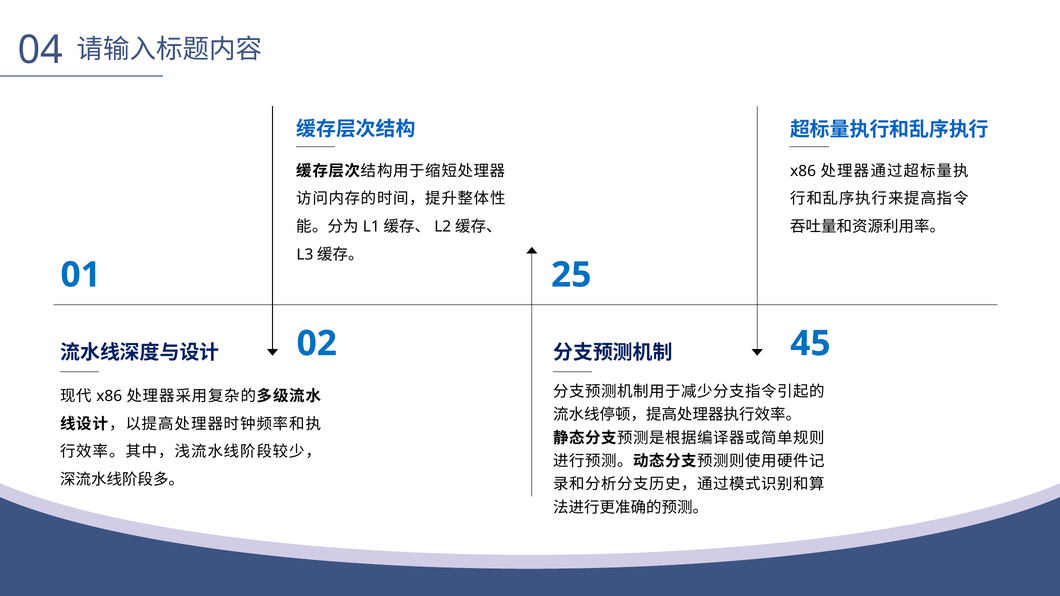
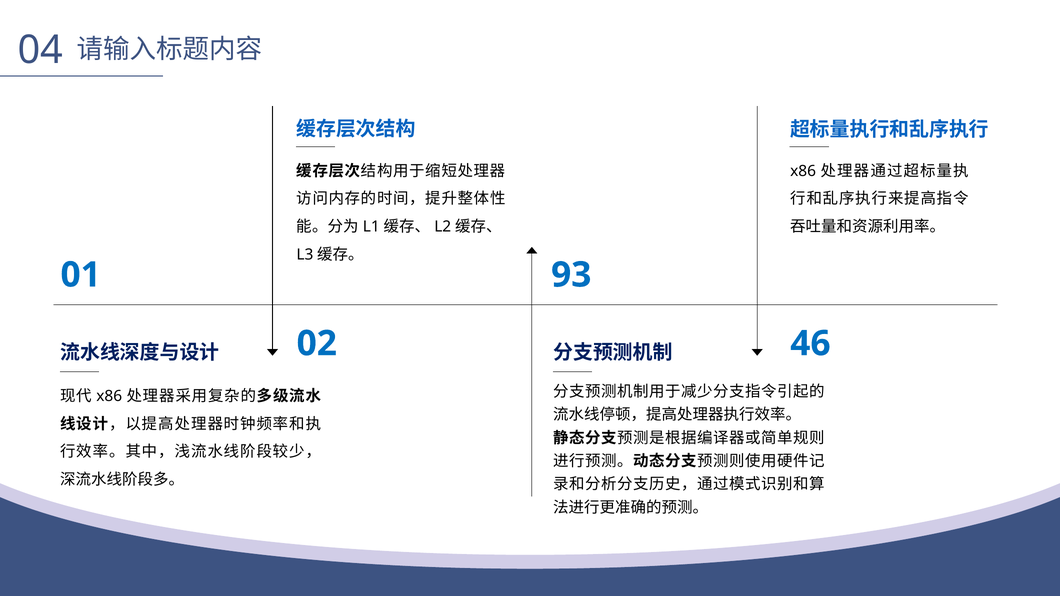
25: 25 -> 93
45: 45 -> 46
